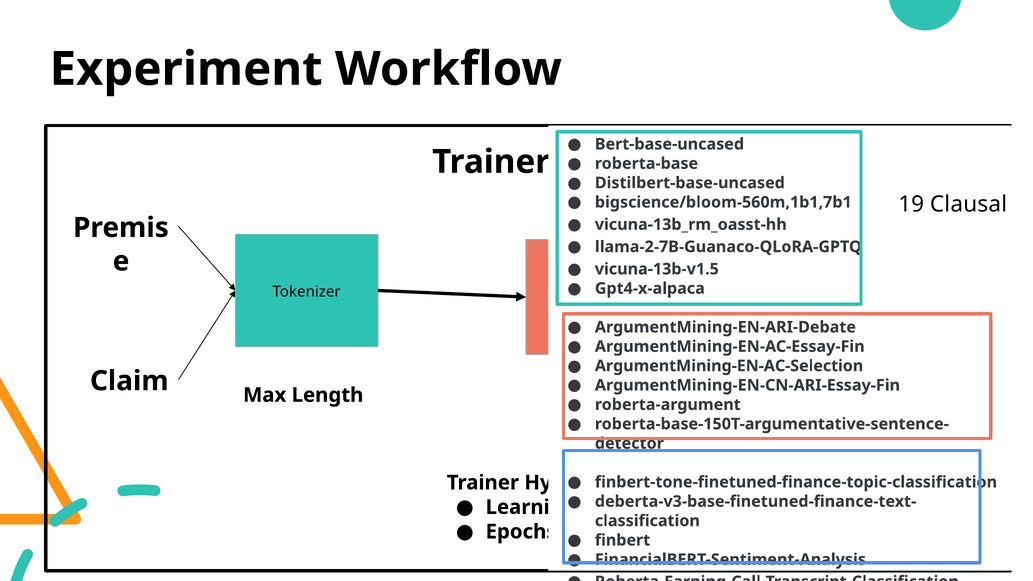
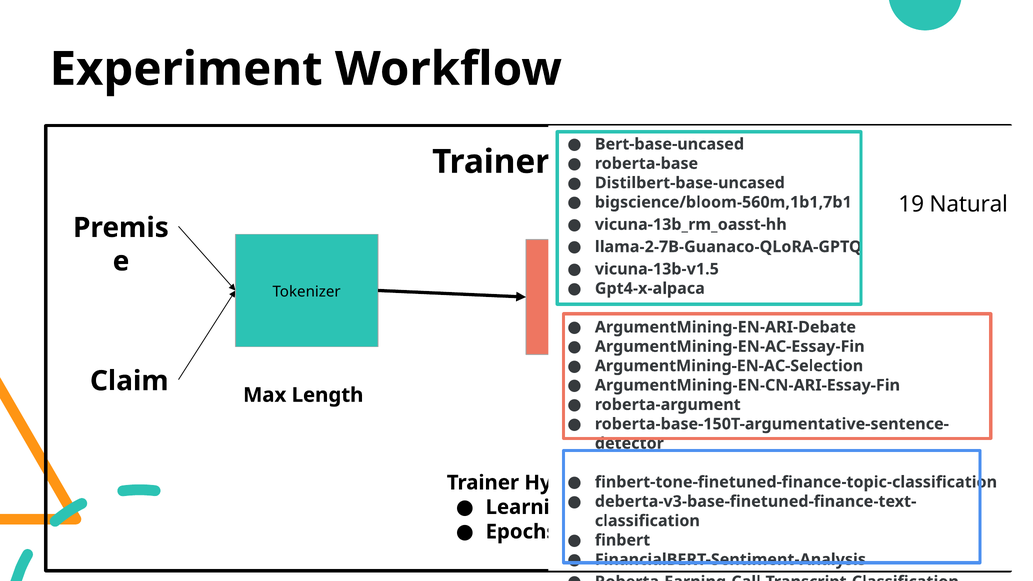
Clausal: Clausal -> Natural
